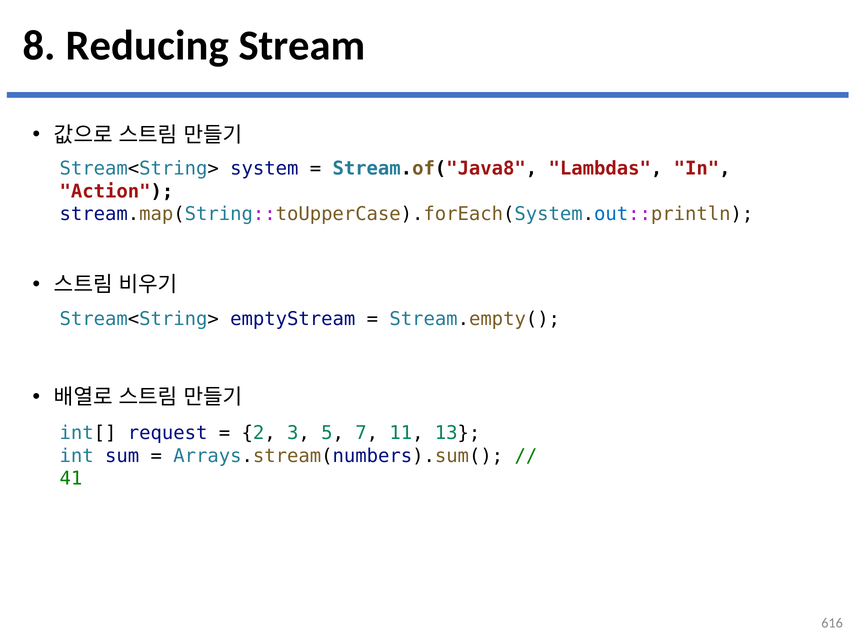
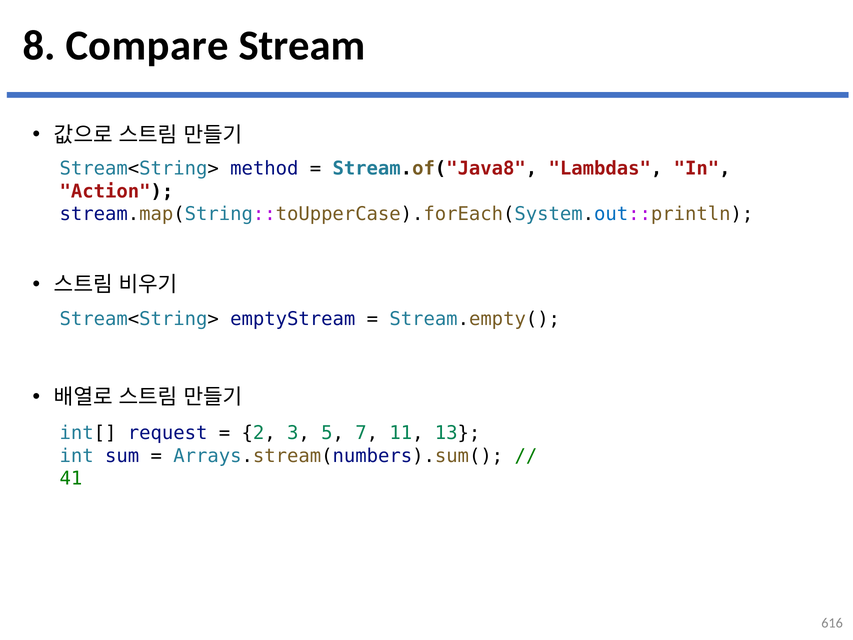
Reducing: Reducing -> Compare
system: system -> method
